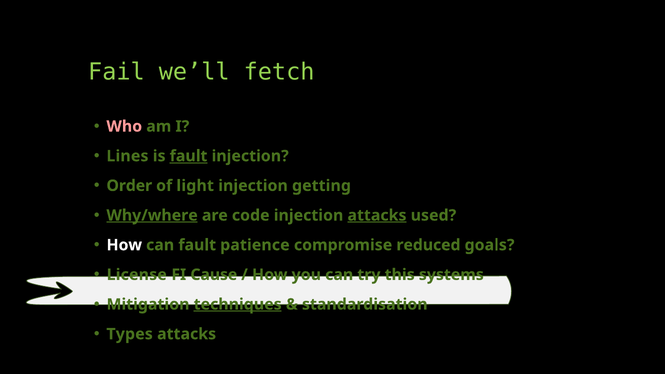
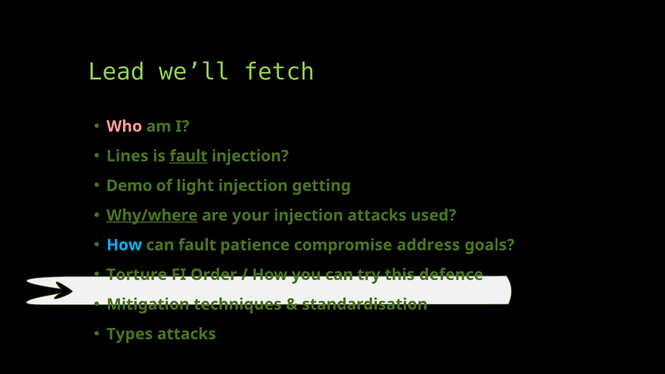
Fail: Fail -> Lead
Order: Order -> Demo
code: code -> your
attacks at (377, 215) underline: present -> none
How at (124, 245) colour: white -> light blue
reduced: reduced -> address
License: License -> Torture
Cause: Cause -> Order
systems: systems -> defence
techniques underline: present -> none
